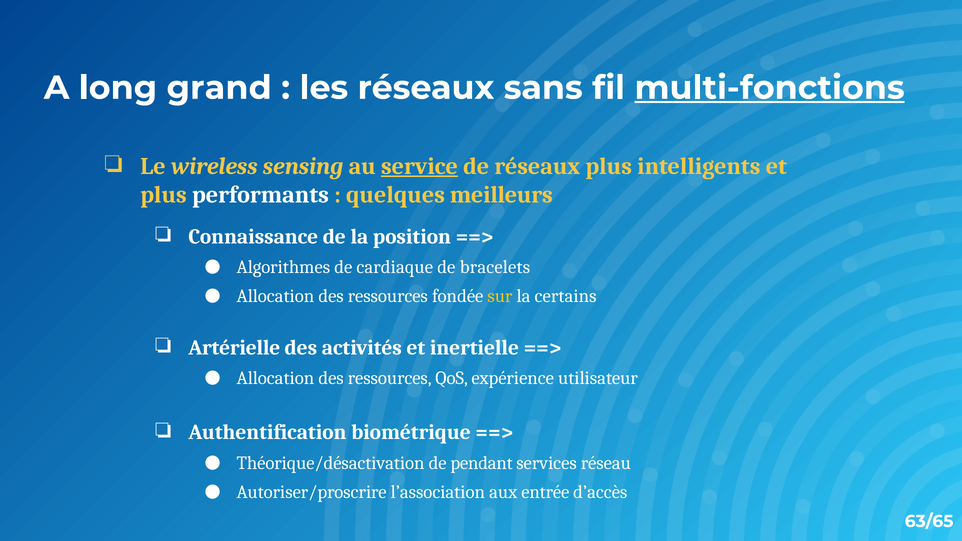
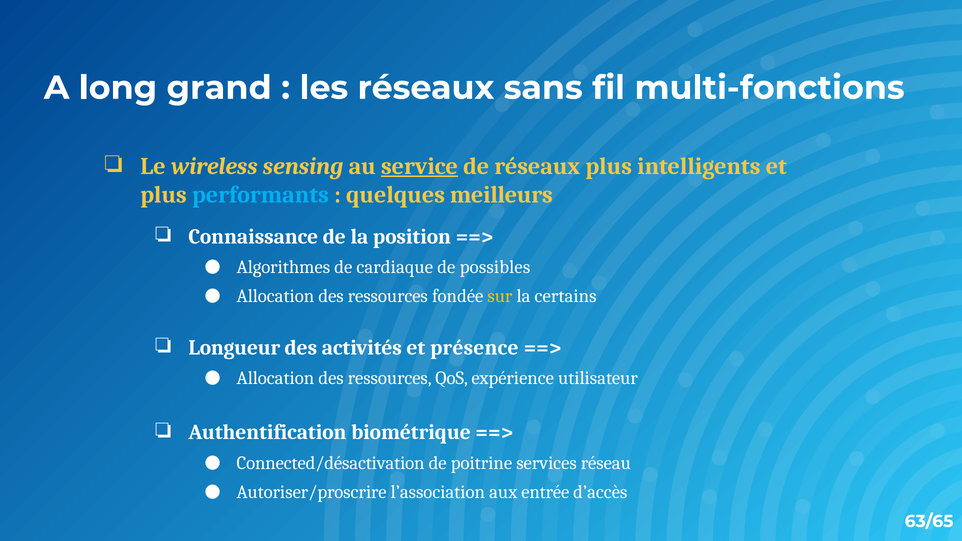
multi-fonctions underline: present -> none
performants colour: white -> light blue
bracelets: bracelets -> possibles
Artérielle: Artérielle -> Longueur
inertielle: inertielle -> présence
Théorique/désactivation: Théorique/désactivation -> Connected/désactivation
pendant: pendant -> poitrine
